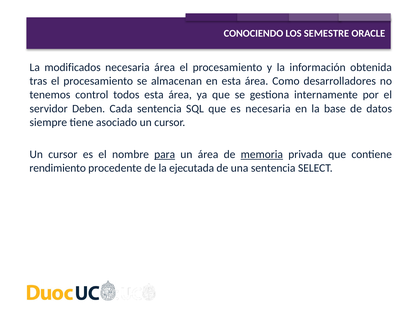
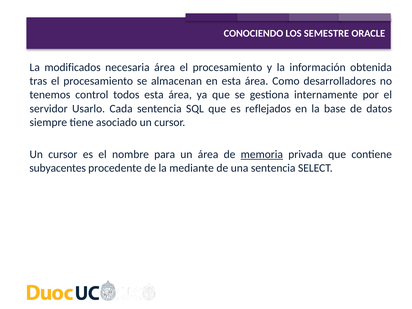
Deben: Deben -> Usarlo
es necesaria: necesaria -> reflejados
para underline: present -> none
rendimiento: rendimiento -> subyacentes
ejecutada: ejecutada -> mediante
